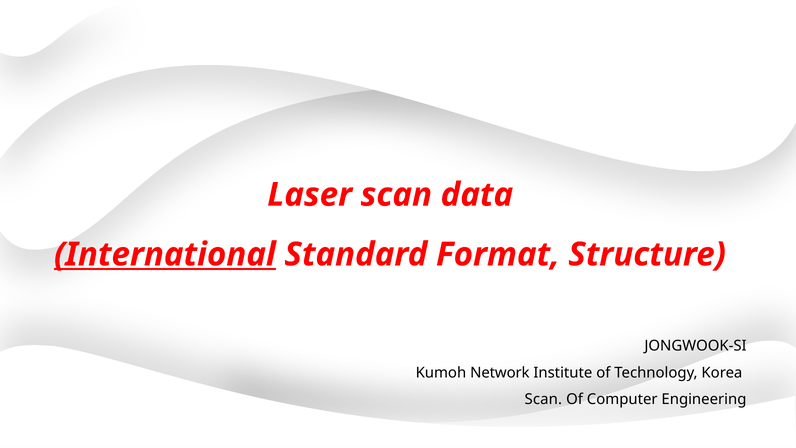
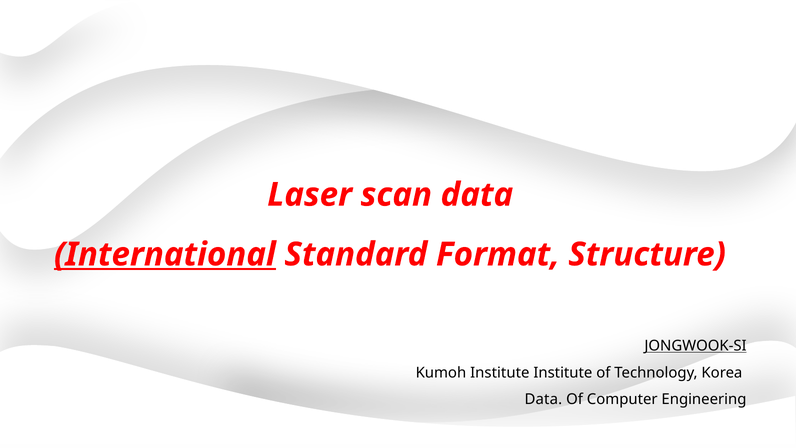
JONGWOOK-SI underline: none -> present
Kumoh Network: Network -> Institute
Scan at (543, 399): Scan -> Data
